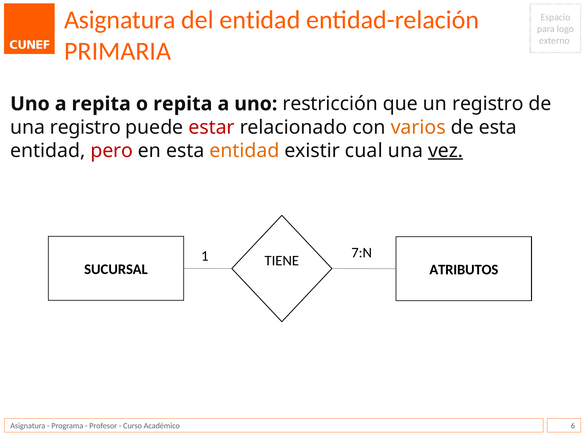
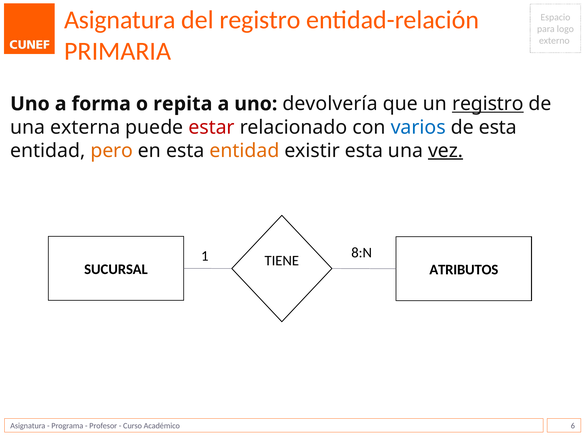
del entidad: entidad -> registro
a repita: repita -> forma
restricción: restricción -> devolvería
registro at (488, 104) underline: none -> present
una registro: registro -> externa
varios colour: orange -> blue
pero colour: red -> orange
existir cual: cual -> esta
7:N: 7:N -> 8:N
